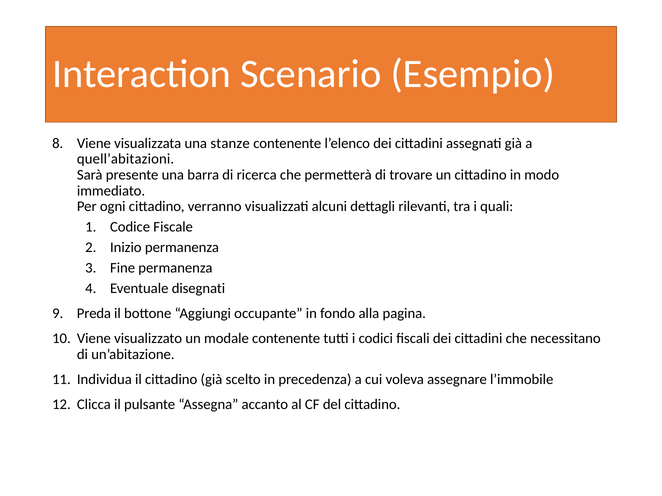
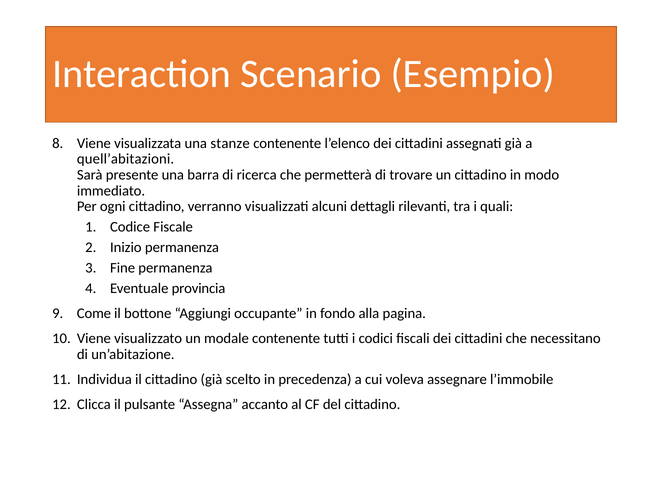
disegnati: disegnati -> provincia
Preda: Preda -> Come
